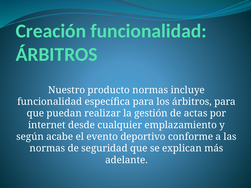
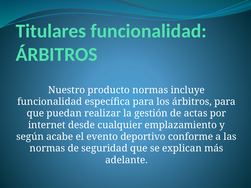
Creación: Creación -> Titulares
